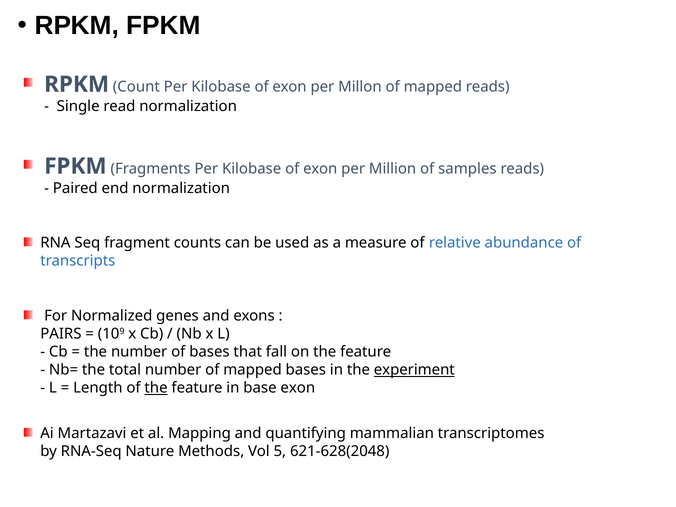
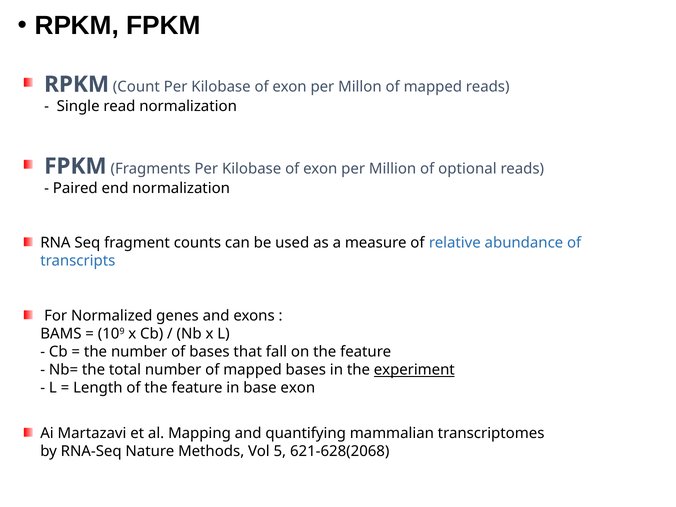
samples: samples -> optional
PAIRS: PAIRS -> BAMS
the at (156, 388) underline: present -> none
621-628(2048: 621-628(2048 -> 621-628(2068
